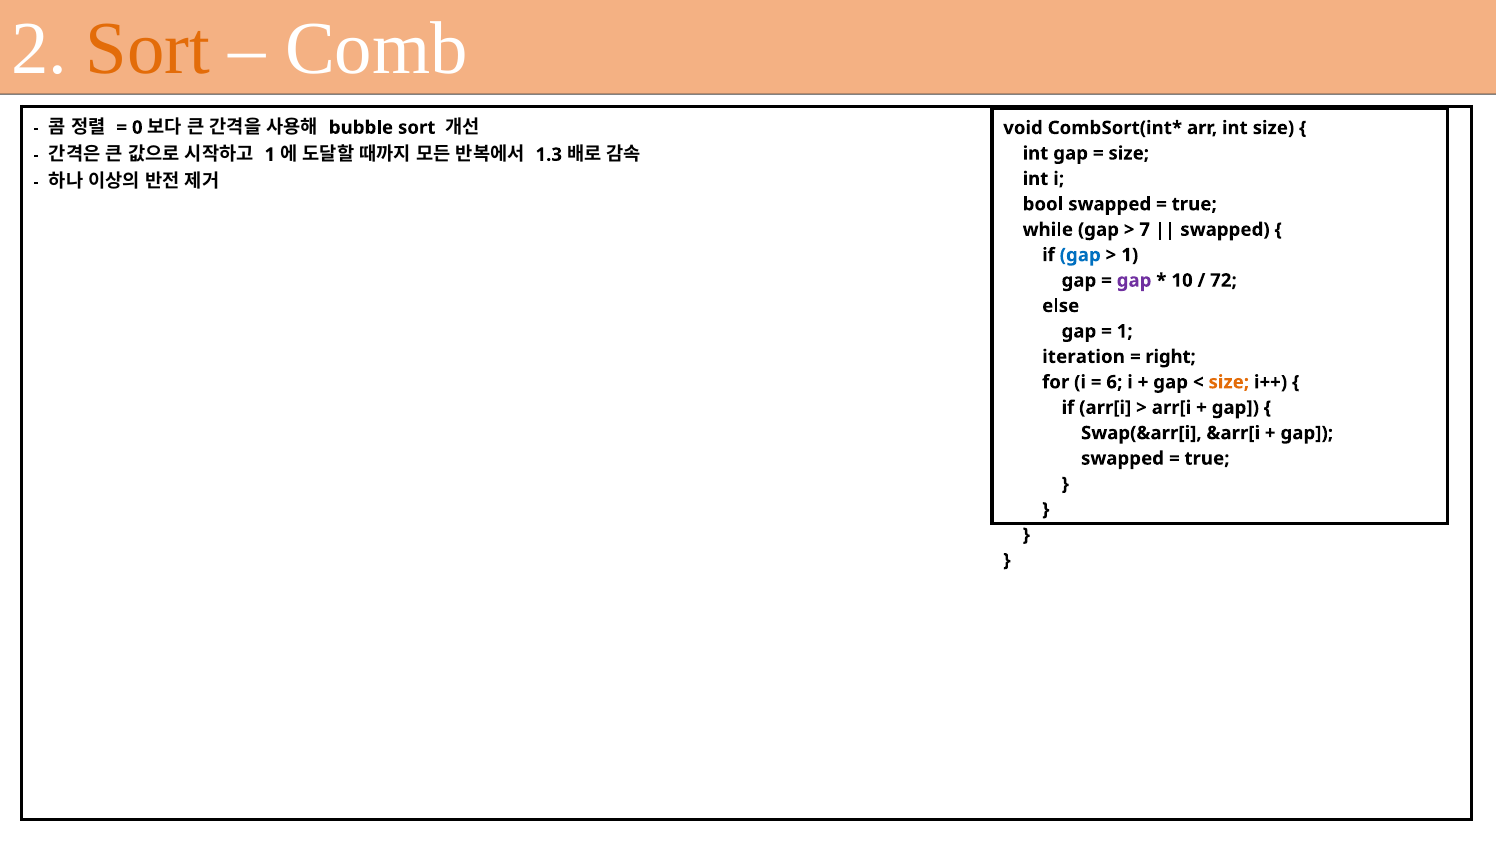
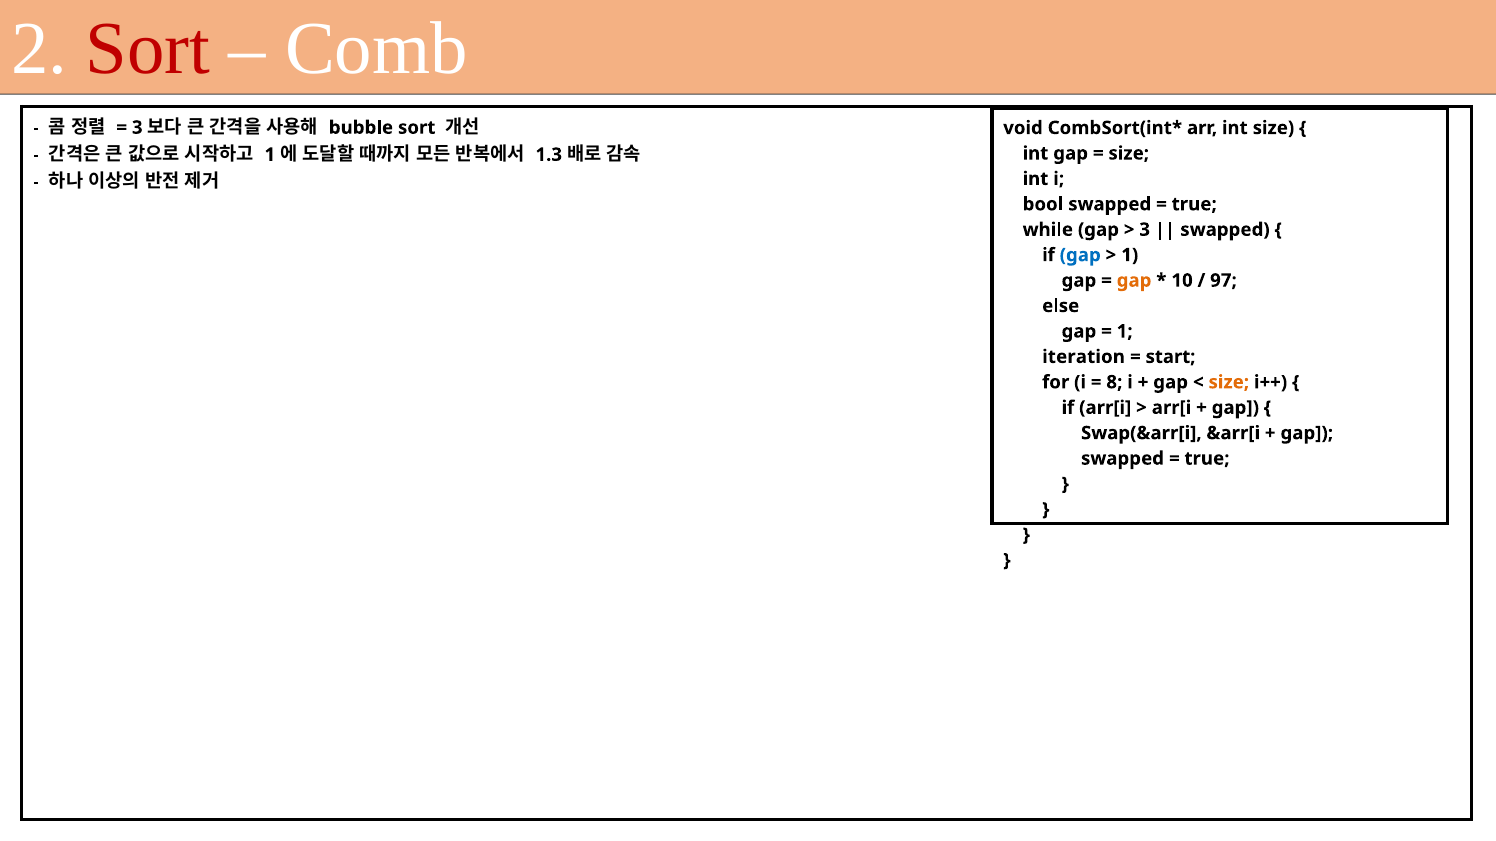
Sort at (148, 49) colour: orange -> red
0 at (137, 128): 0 -> 3
7 at (1145, 230): 7 -> 3
gap at (1134, 281) colour: purple -> orange
72: 72 -> 97
right: right -> start
6: 6 -> 8
